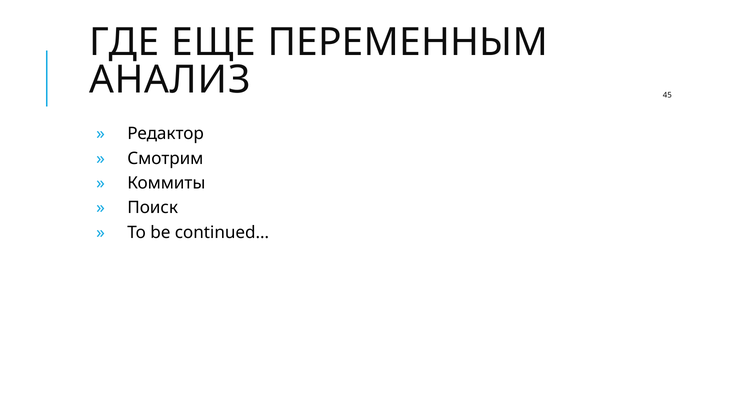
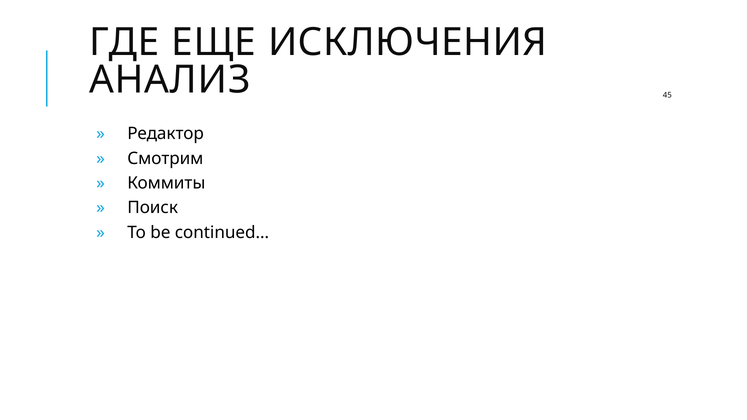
ПЕРЕМЕННЫМ: ПЕРЕМЕННЫМ -> ИСКЛЮЧЕНИЯ
